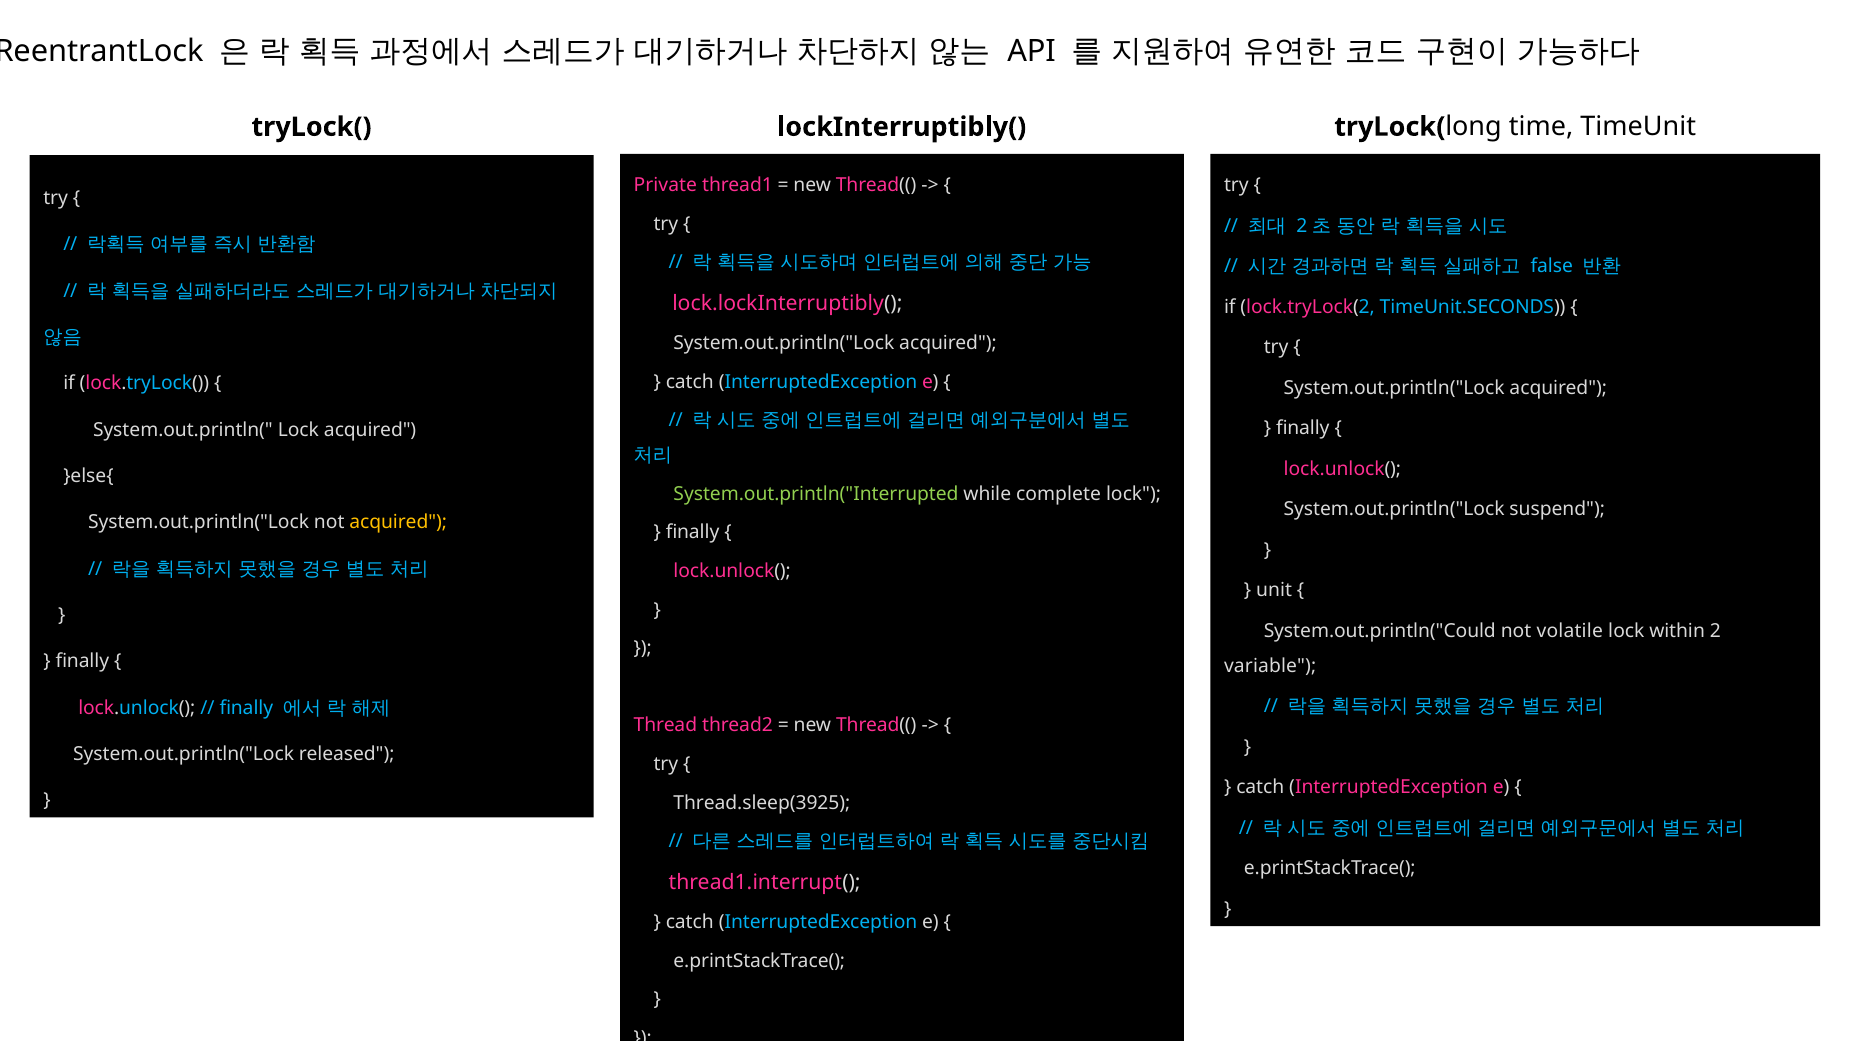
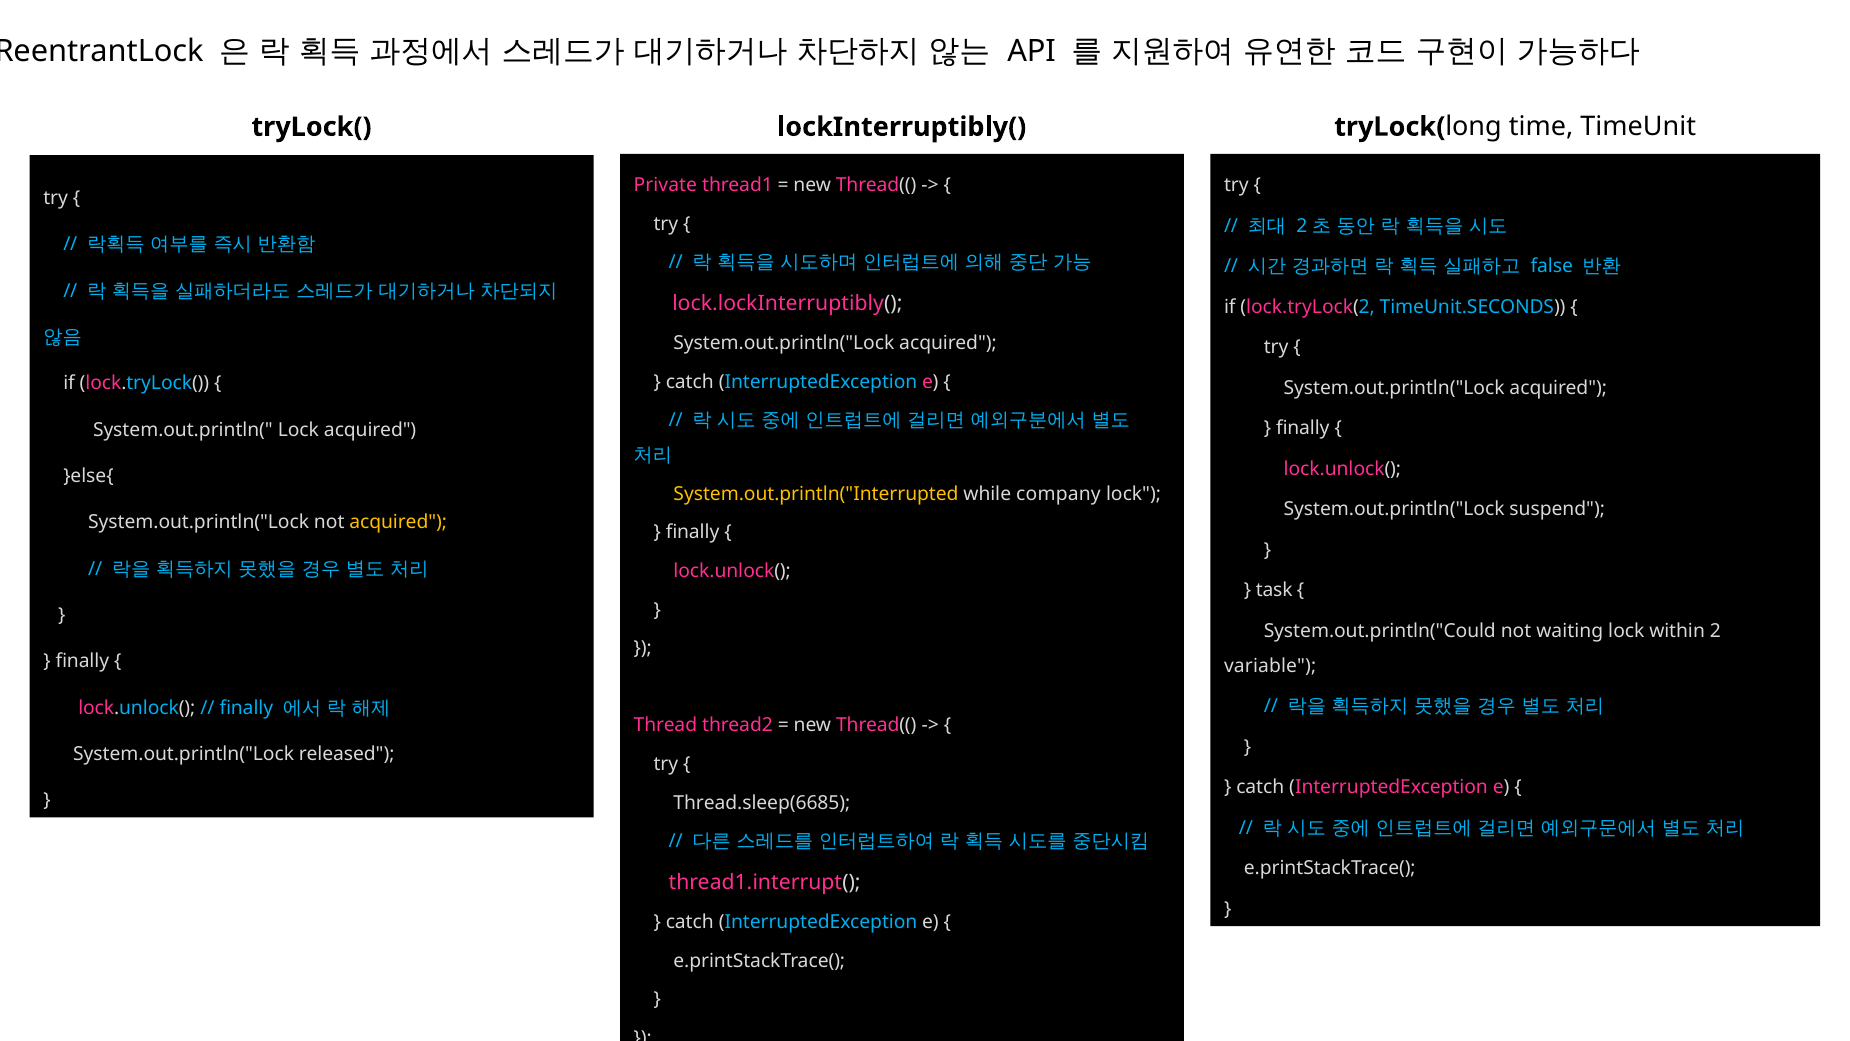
System.out.println("Interrupted colour: light green -> yellow
complete: complete -> company
unit at (1274, 590): unit -> task
volatile: volatile -> waiting
Thread.sleep(3925: Thread.sleep(3925 -> Thread.sleep(6685
